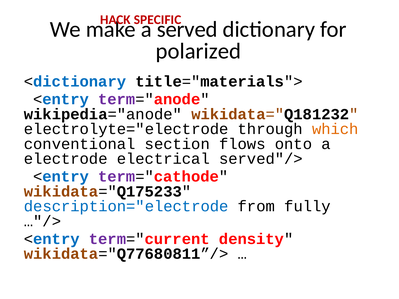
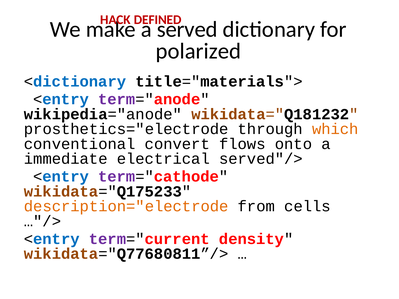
SPECIFIC: SPECIFIC -> DEFINED
electrolyte="electrode: electrolyte="electrode -> prosthetics="electrode
section: section -> convert
electrode: electrode -> immediate
description="electrode colour: blue -> orange
fully: fully -> cells
